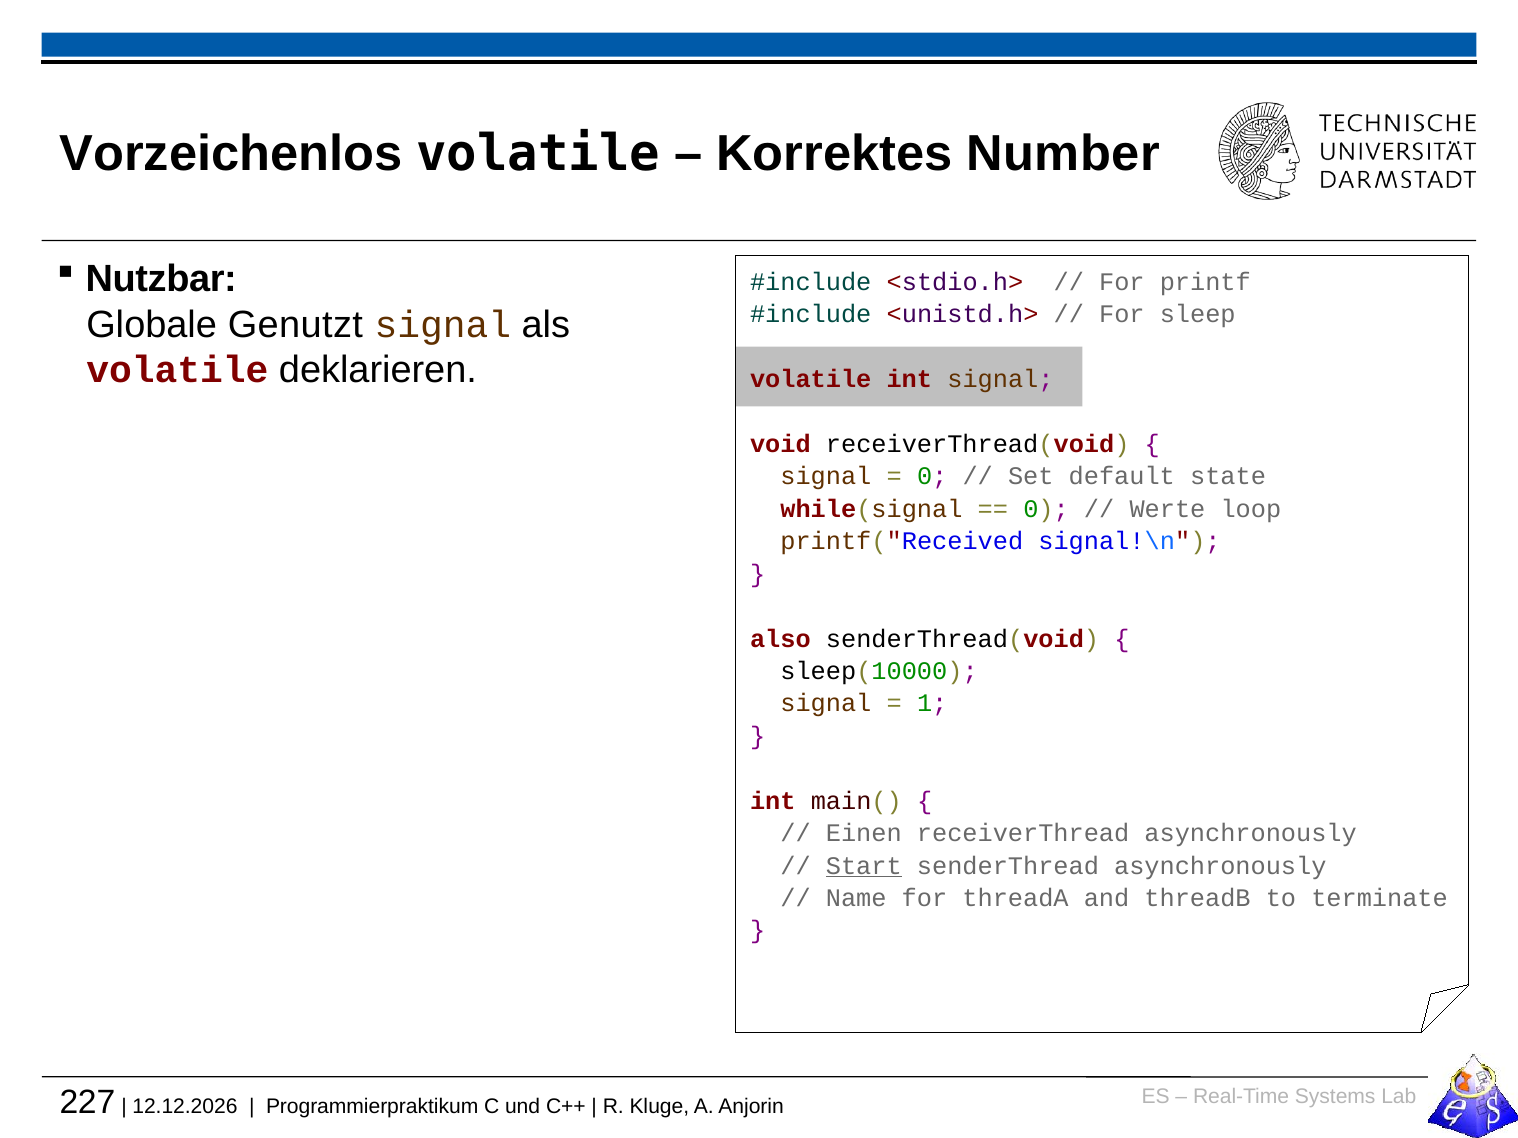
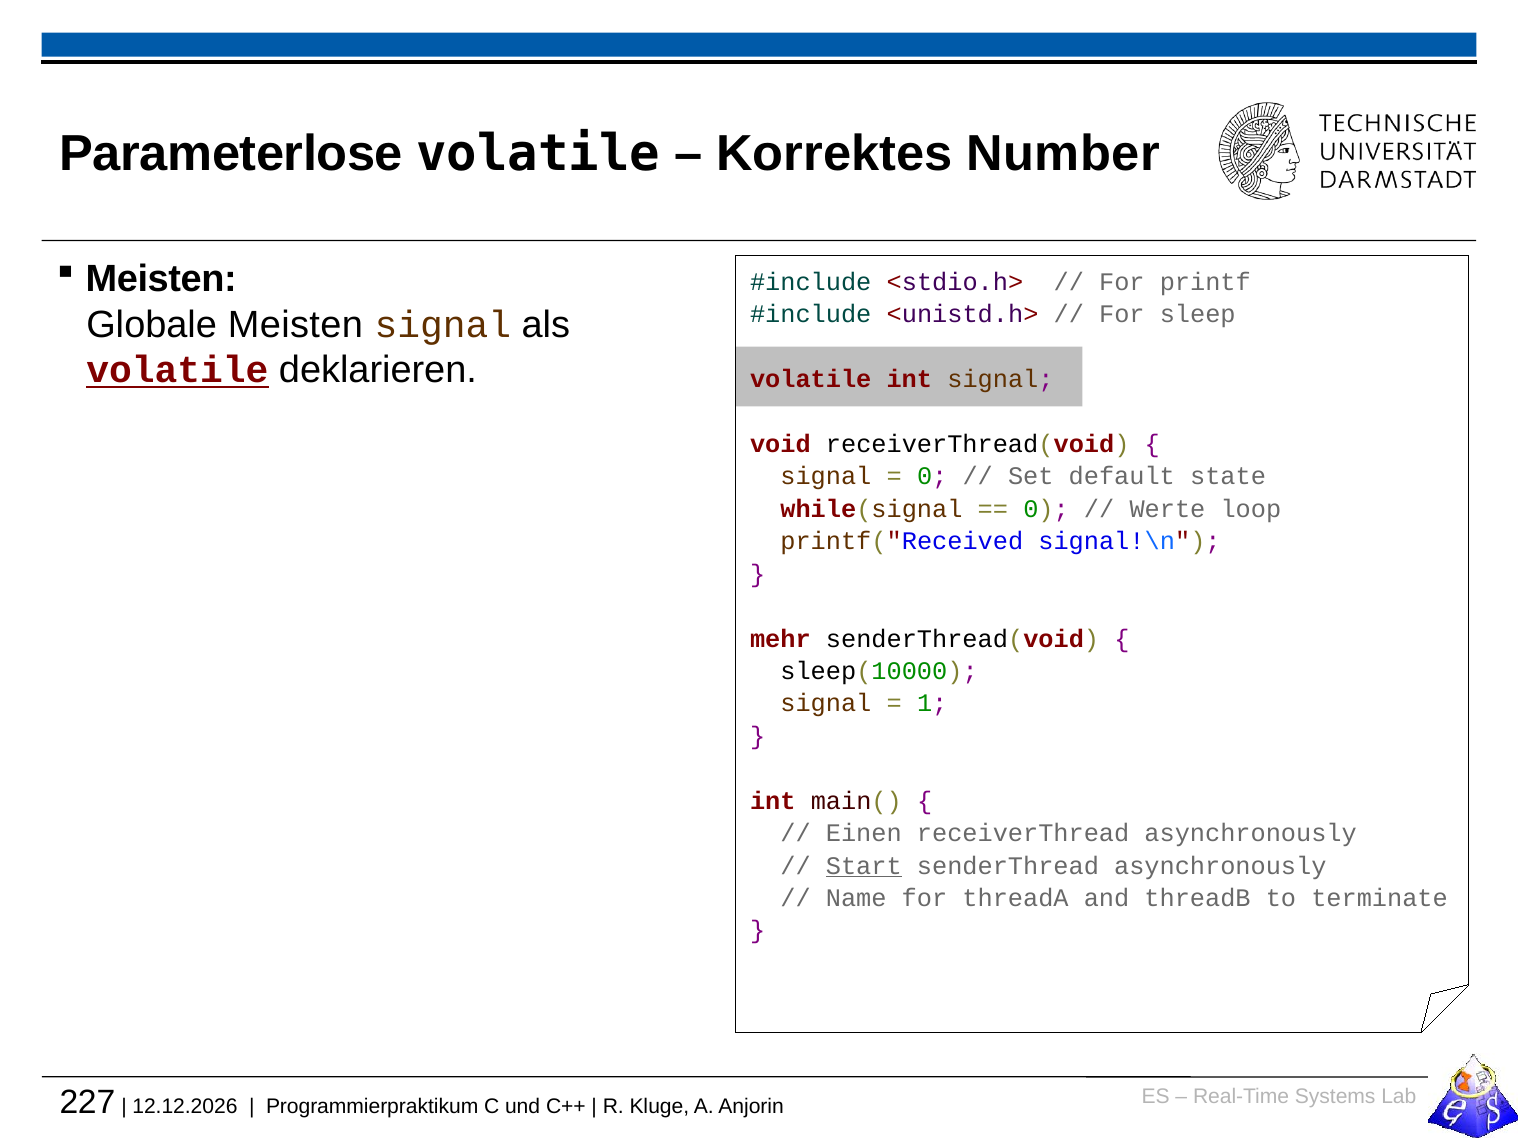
Vorzeichenlos: Vorzeichenlos -> Parameterlose
Nutzbar at (161, 279): Nutzbar -> Meisten
Globale Genutzt: Genutzt -> Meisten
volatile at (177, 371) underline: none -> present
also: also -> mehr
